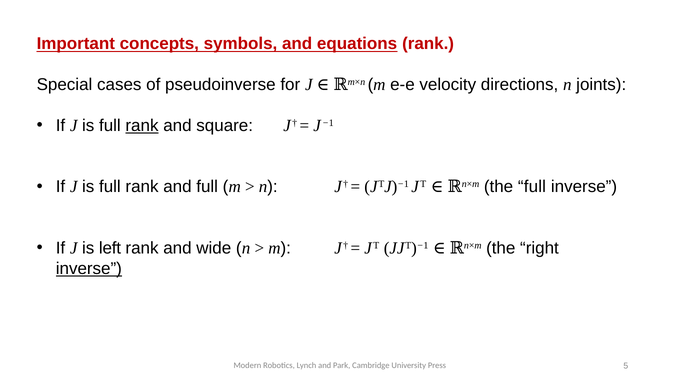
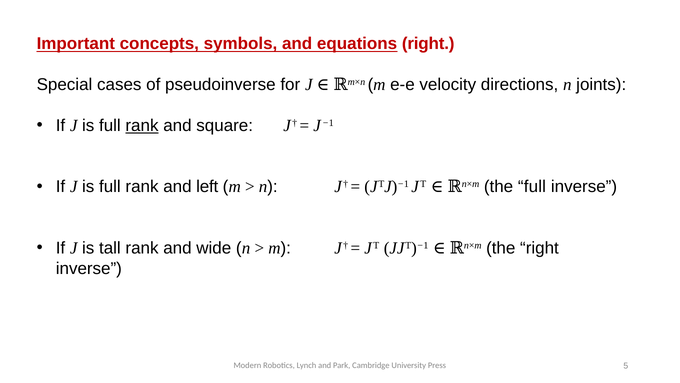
equations rank: rank -> right
and full: full -> left
left: left -> tall
inverse at (89, 268) underline: present -> none
